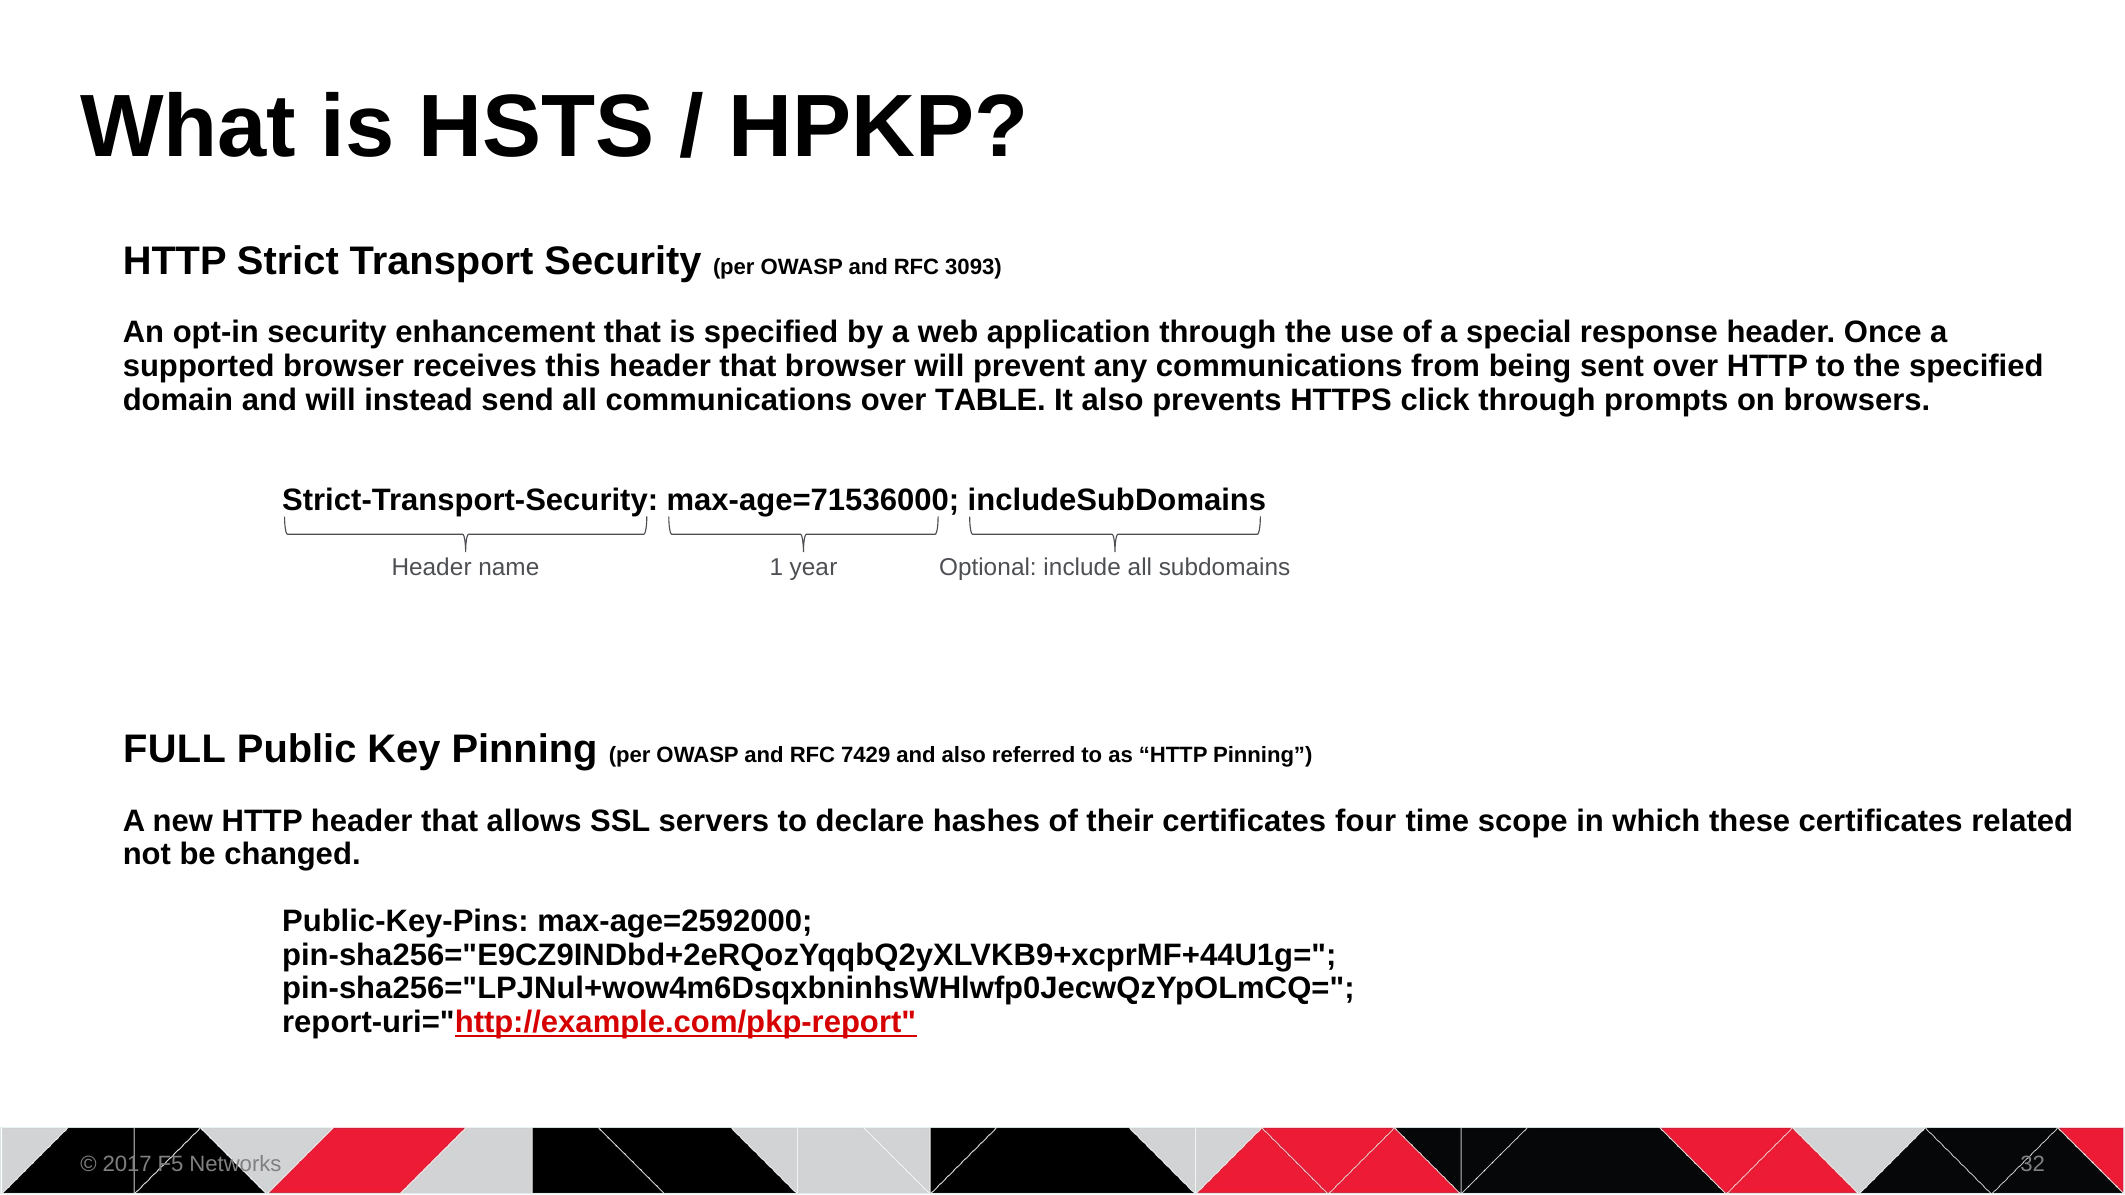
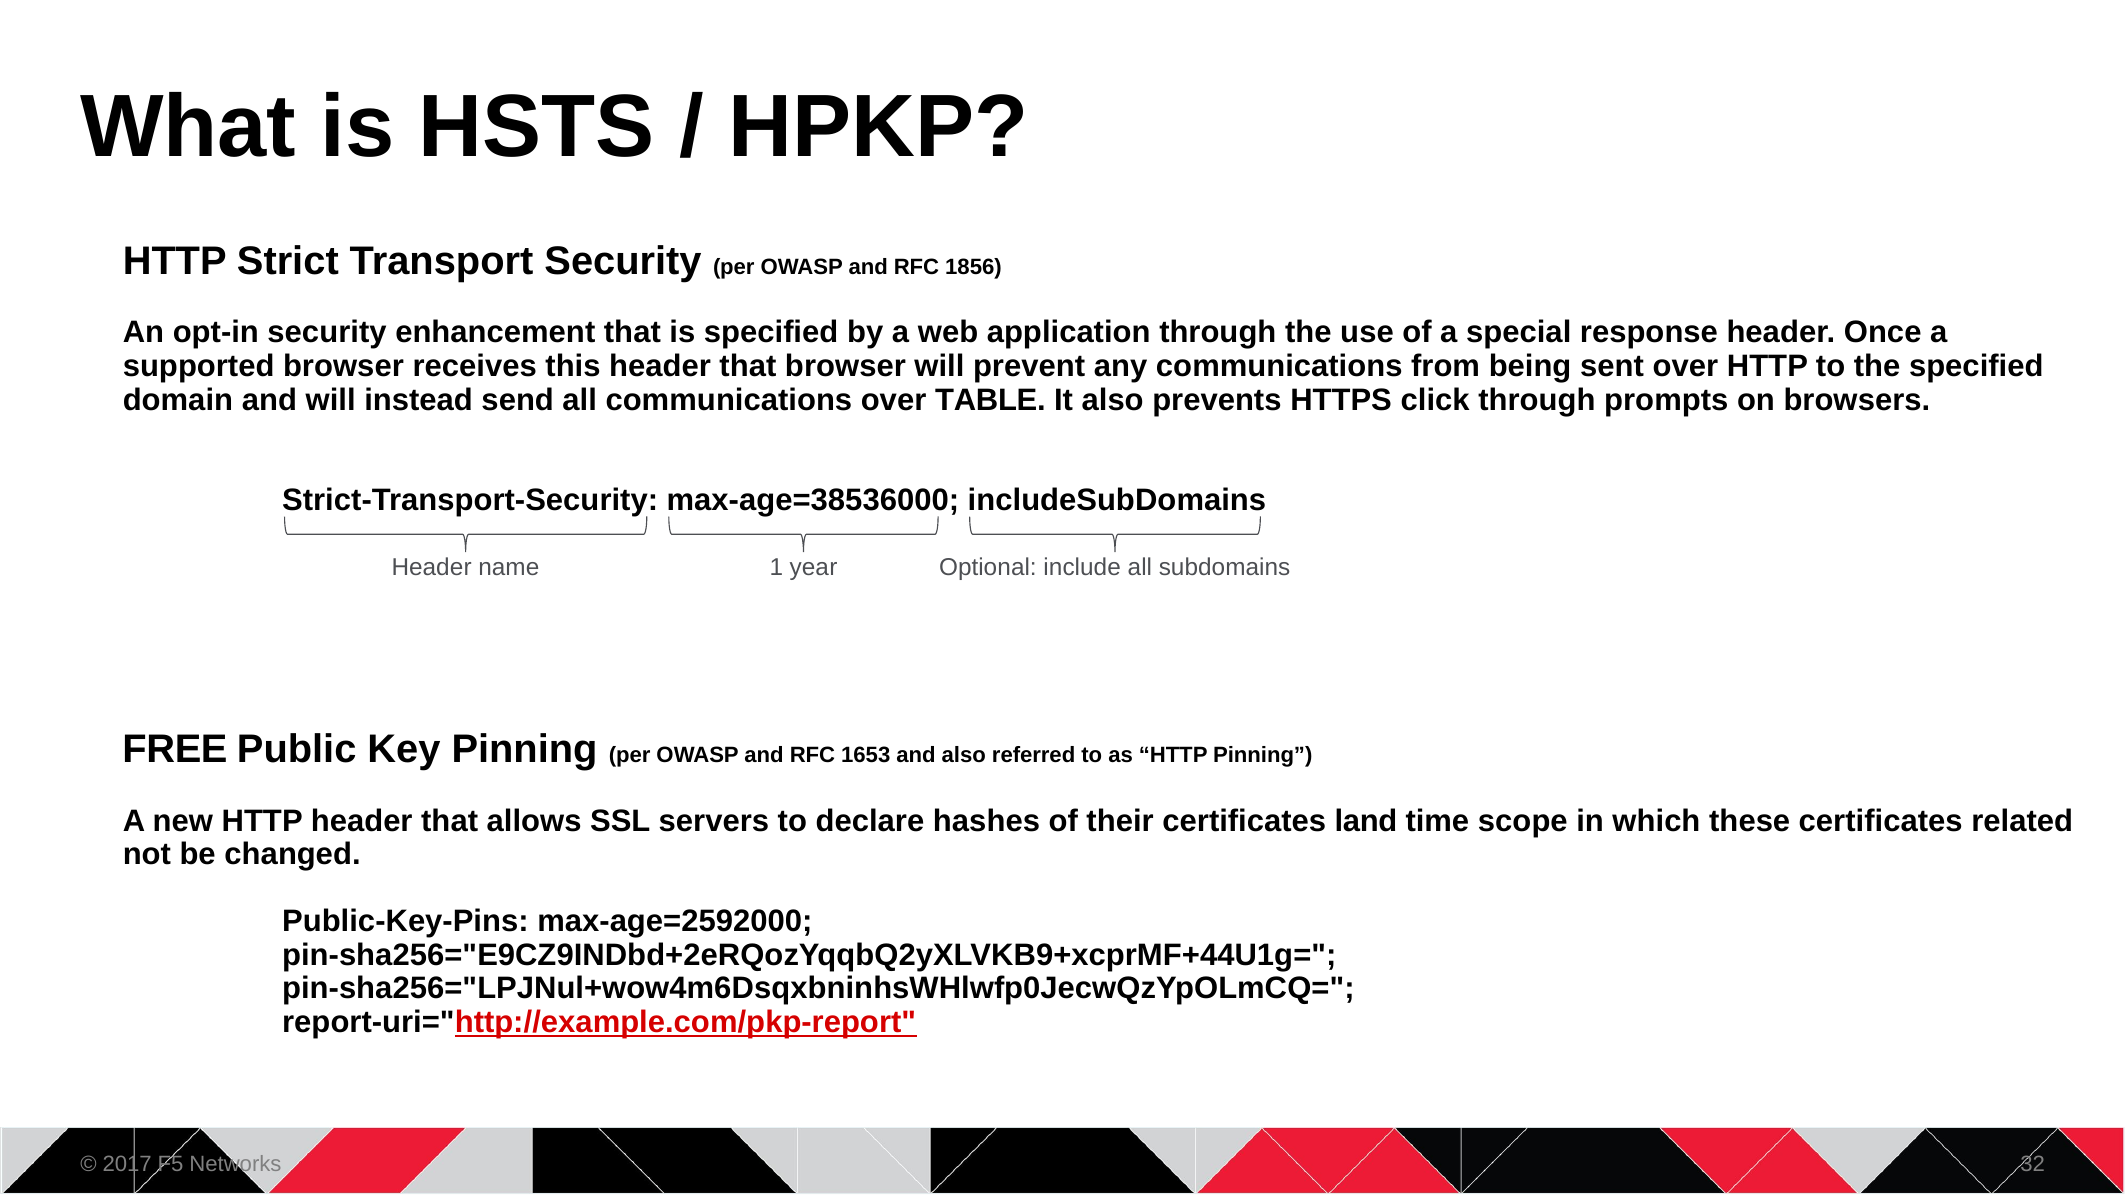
3093: 3093 -> 1856
max-age=71536000: max-age=71536000 -> max-age=38536000
FULL: FULL -> FREE
7429: 7429 -> 1653
four: four -> land
